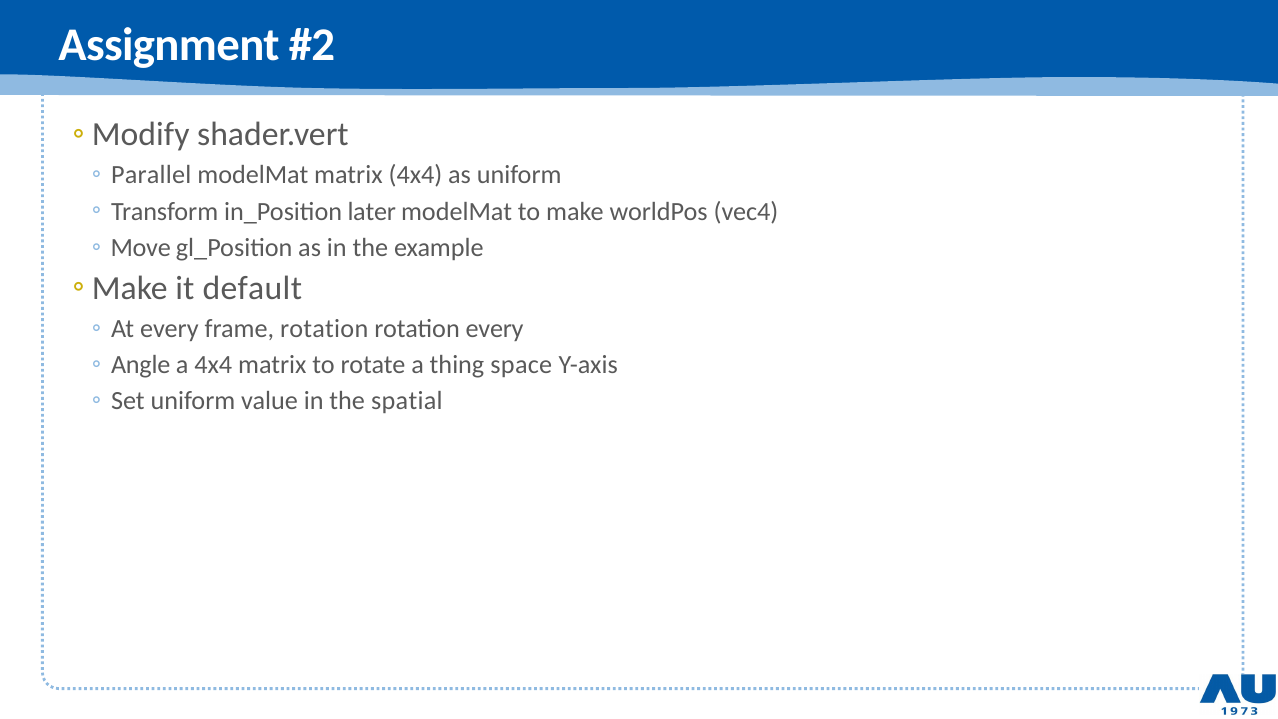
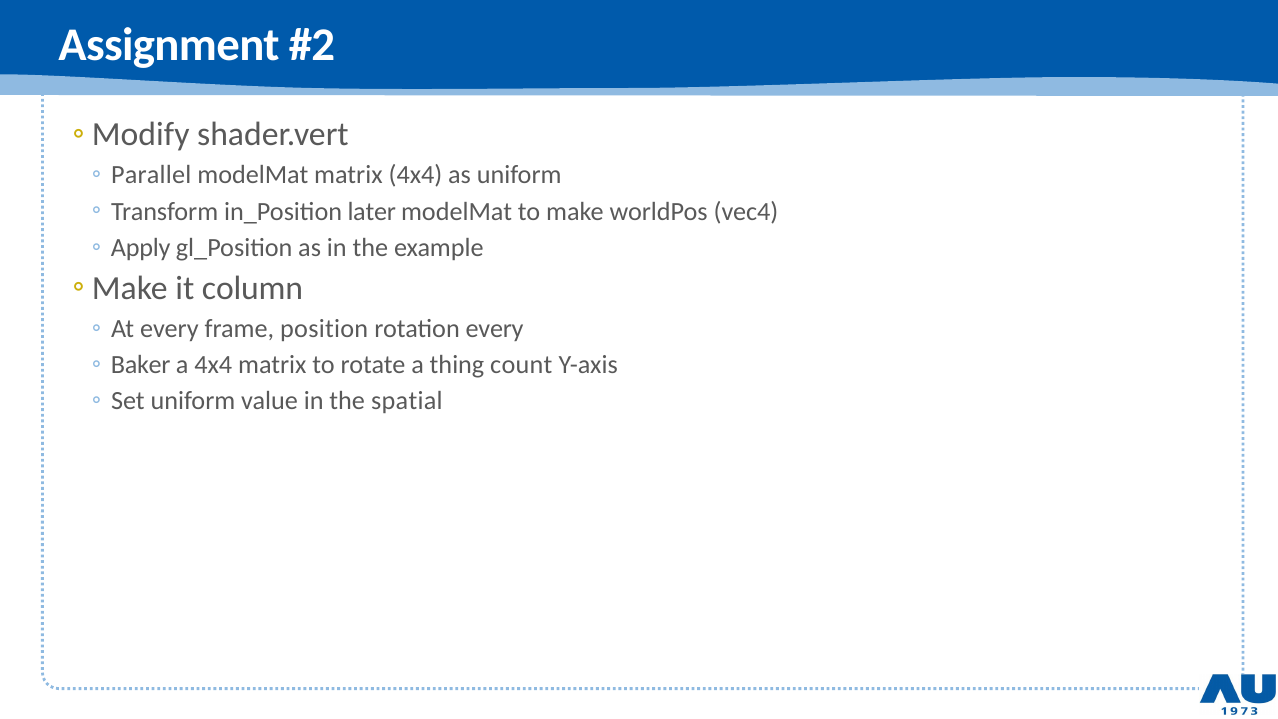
Move: Move -> Apply
default: default -> column
frame rotation: rotation -> position
Angle: Angle -> Baker
space: space -> count
